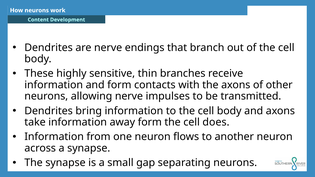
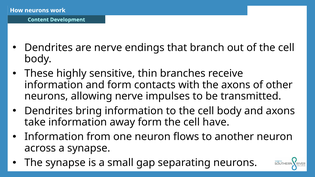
does: does -> have
